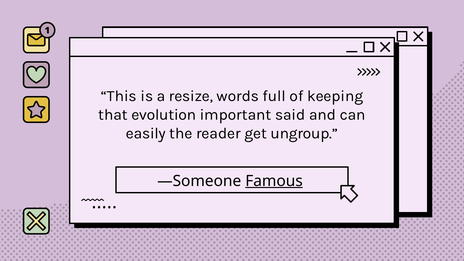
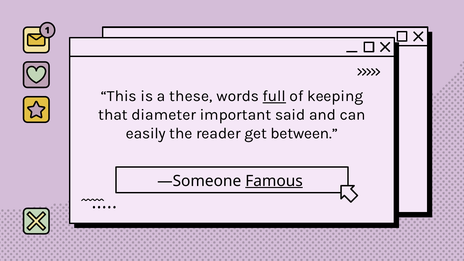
resize: resize -> these
full underline: none -> present
evolution: evolution -> diameter
ungroup: ungroup -> between
